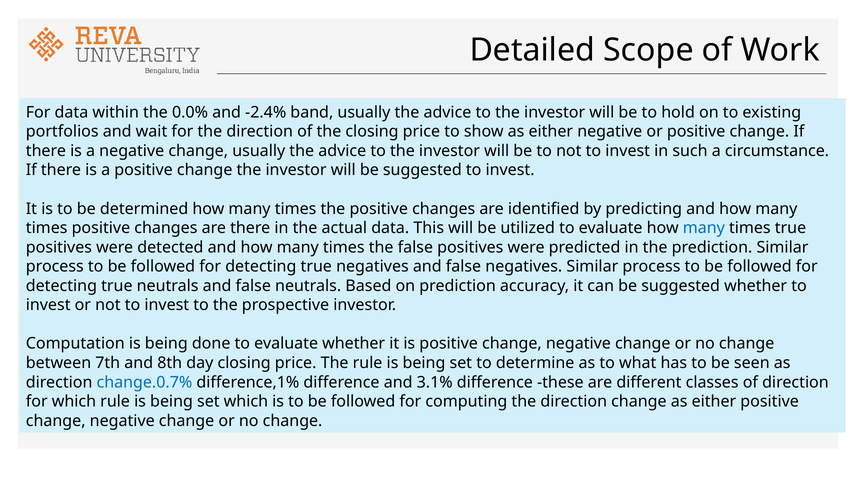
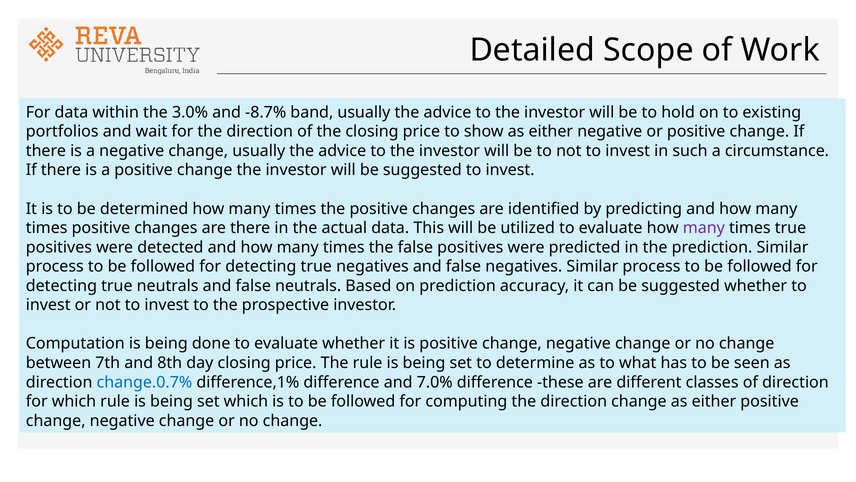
0.0%: 0.0% -> 3.0%
-2.4%: -2.4% -> -8.7%
many at (704, 228) colour: blue -> purple
3.1%: 3.1% -> 7.0%
